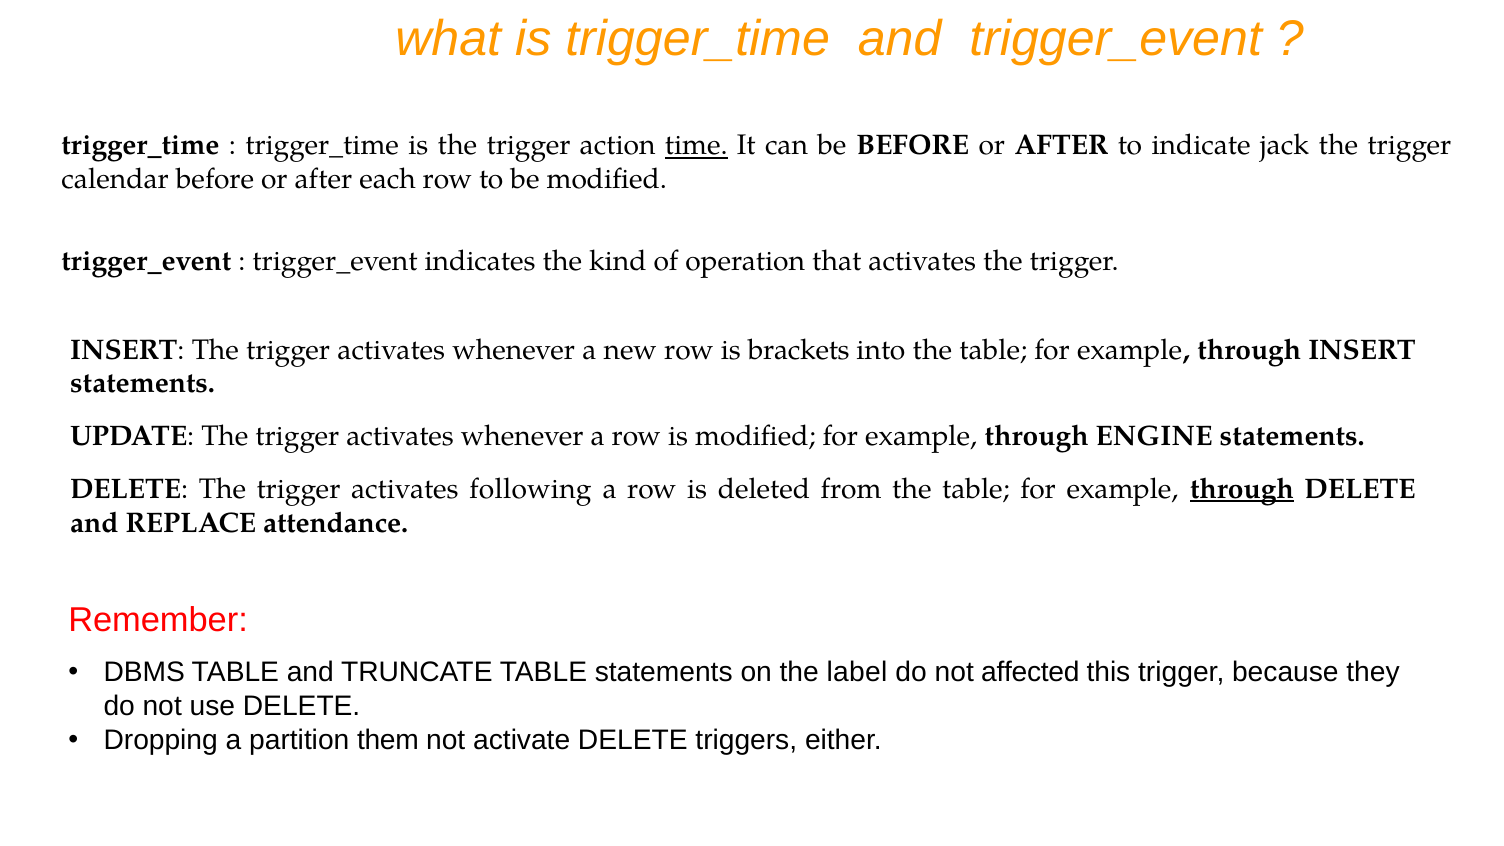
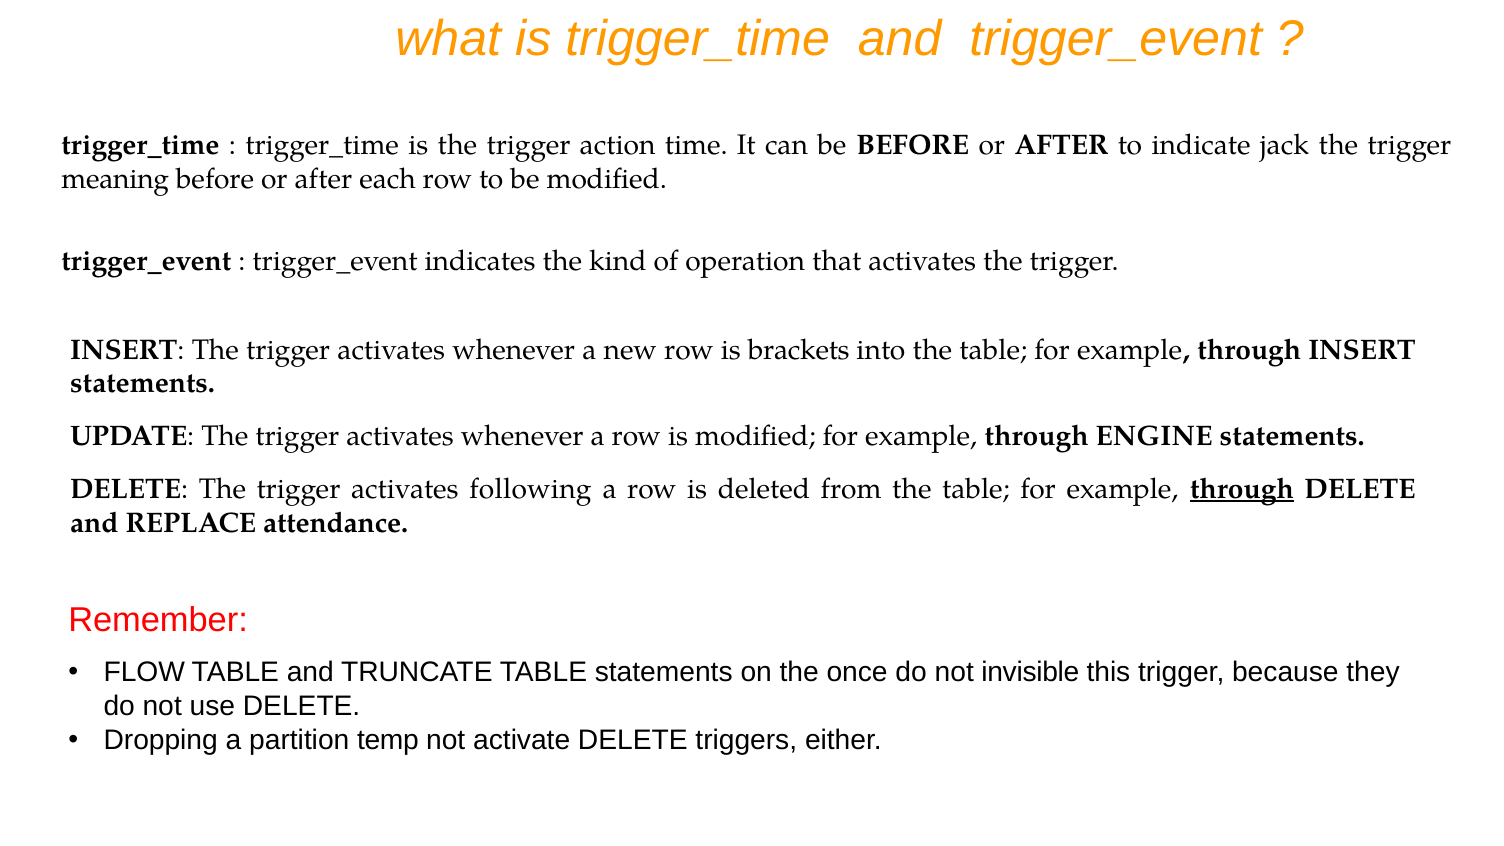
time underline: present -> none
calendar: calendar -> meaning
DBMS: DBMS -> FLOW
label: label -> once
affected: affected -> invisible
them: them -> temp
